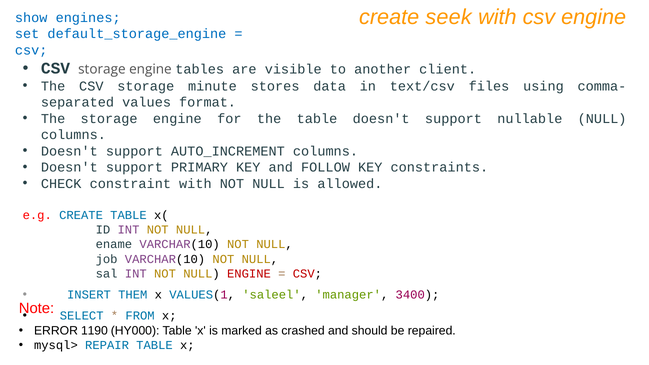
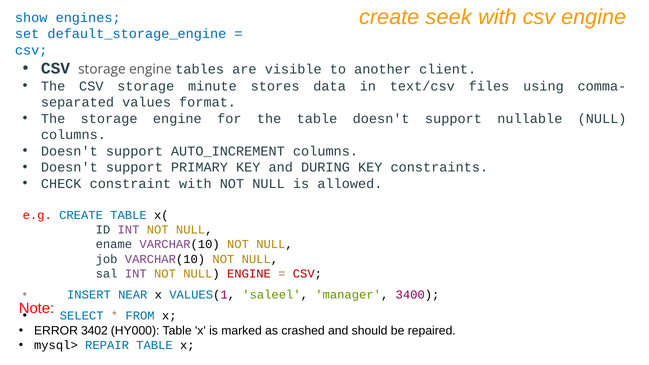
FOLLOW: FOLLOW -> DURING
THEM: THEM -> NEAR
1190: 1190 -> 3402
